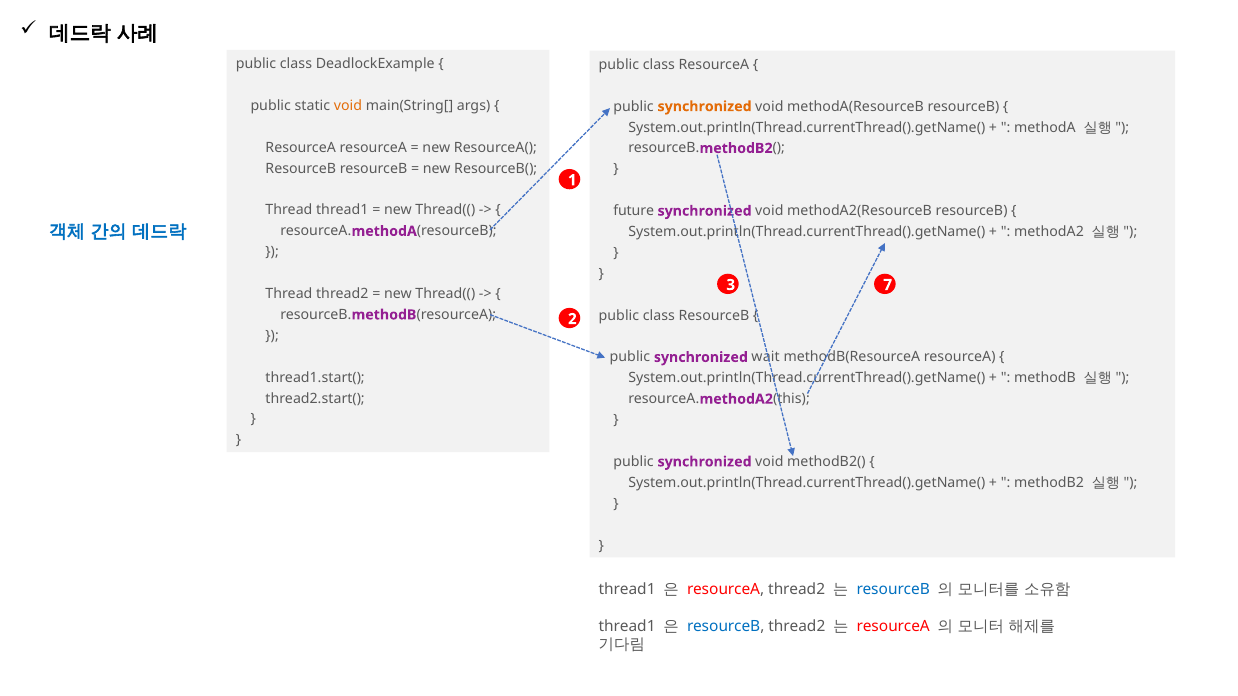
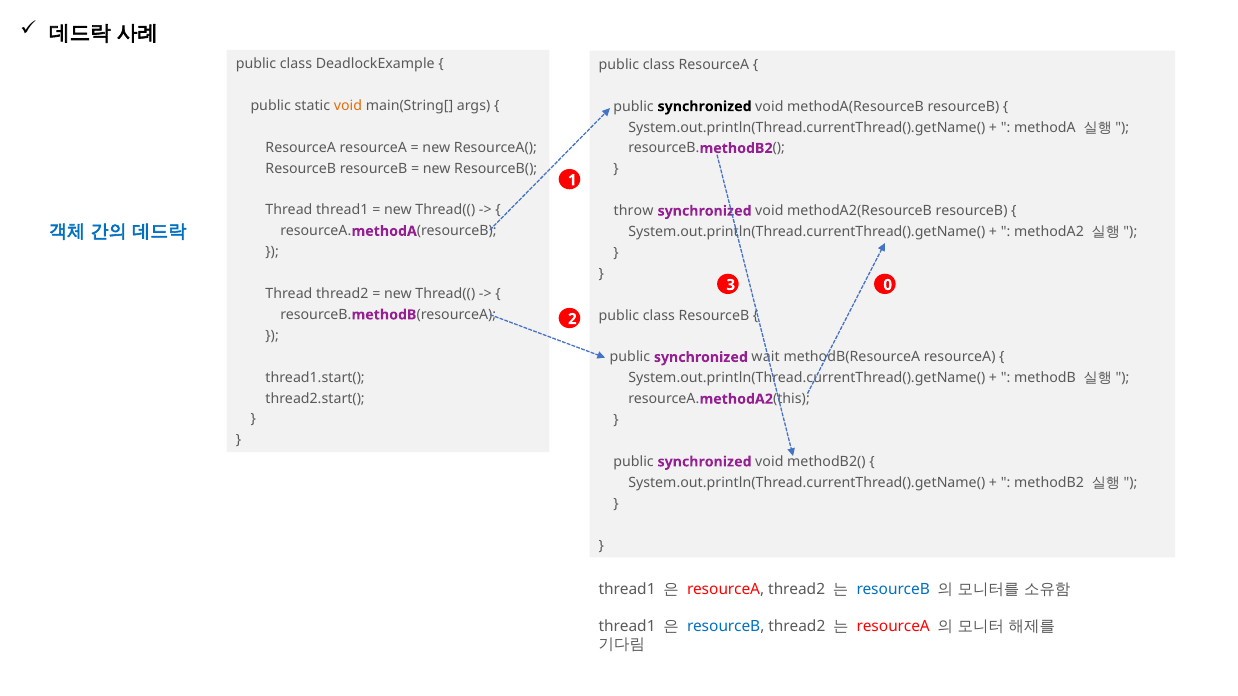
synchronized at (705, 107) colour: orange -> black
future: future -> throw
7: 7 -> 0
